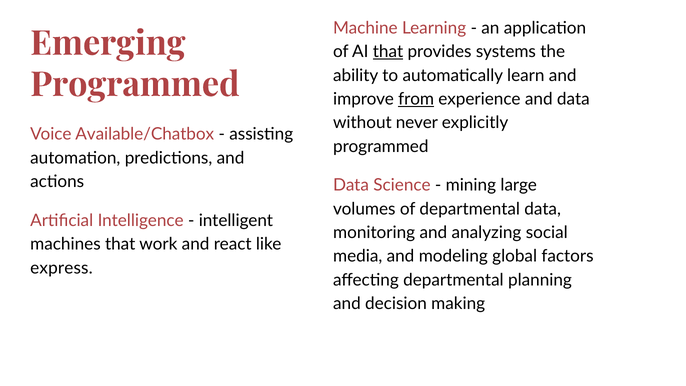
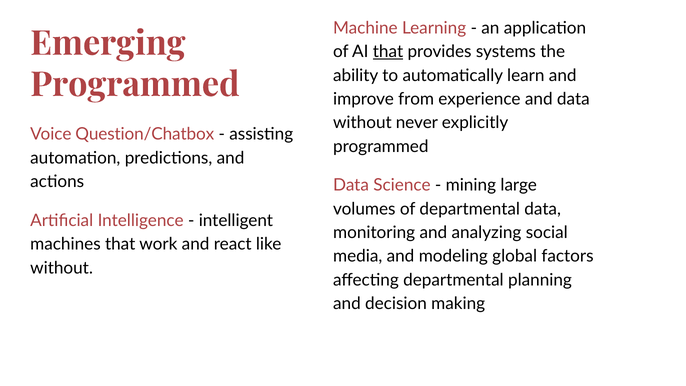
from underline: present -> none
Available/Chatbox: Available/Chatbox -> Question/Chatbox
express at (62, 268): express -> without
